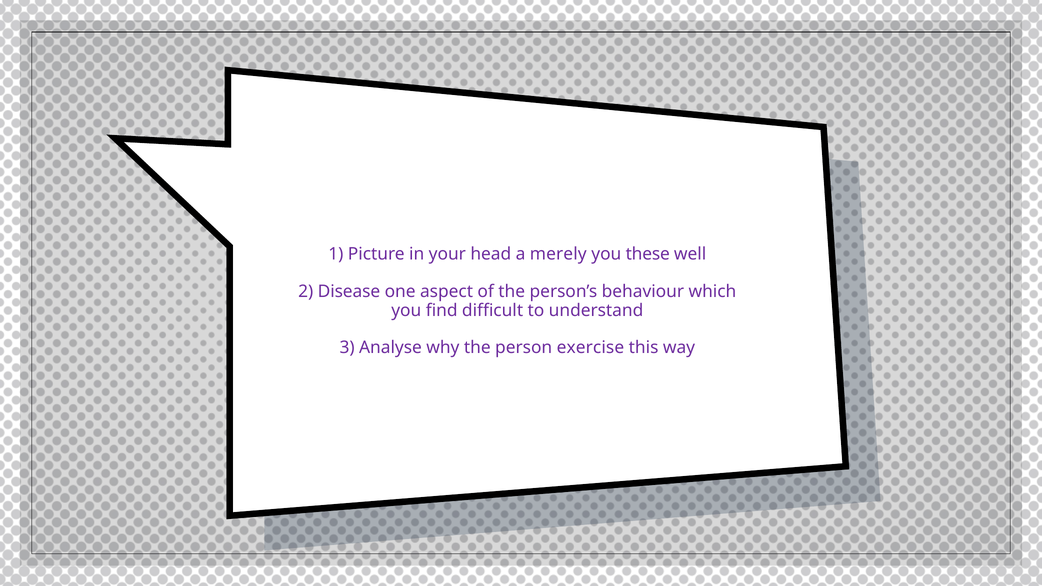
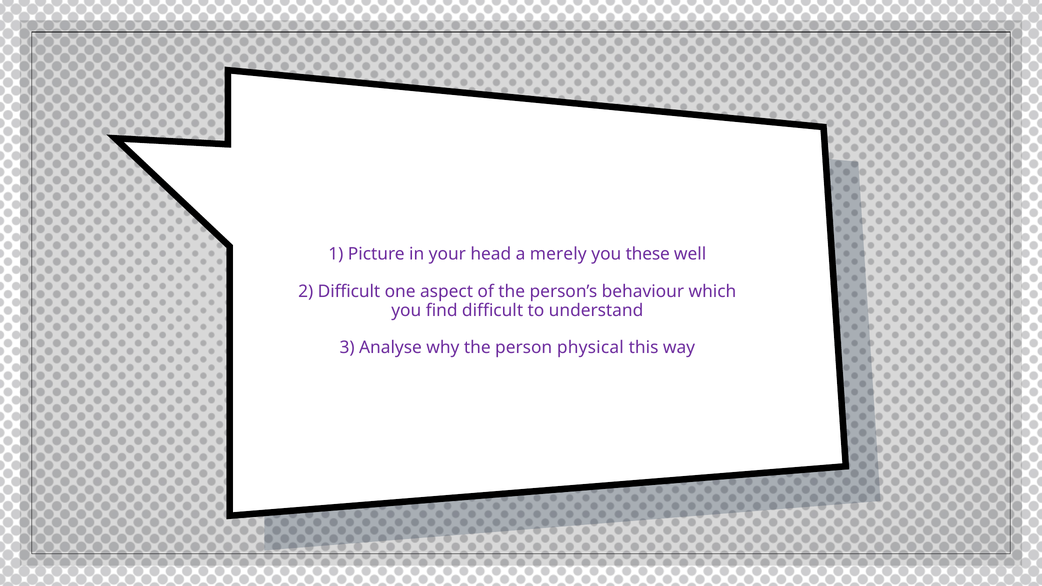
2 Disease: Disease -> Difficult
exercise: exercise -> physical
